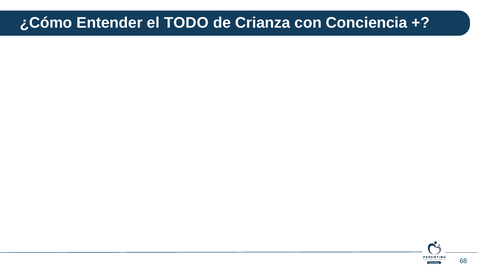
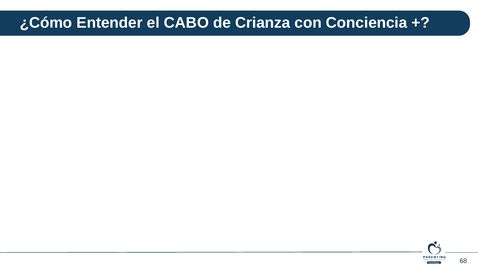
TODO: TODO -> CABO
